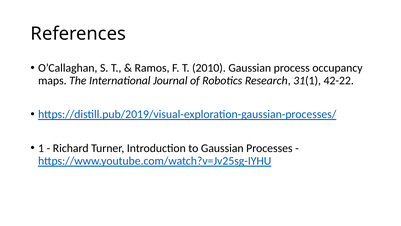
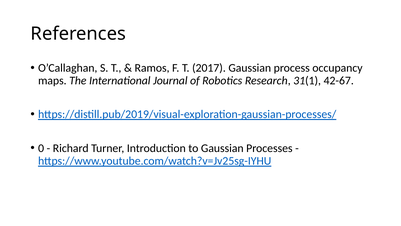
2010: 2010 -> 2017
42-22: 42-22 -> 42-67
1: 1 -> 0
